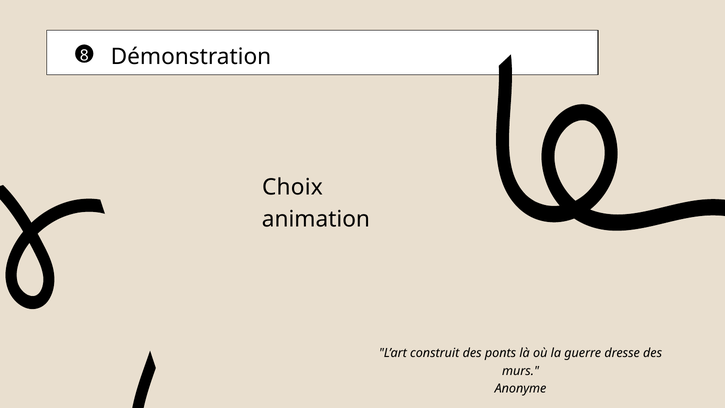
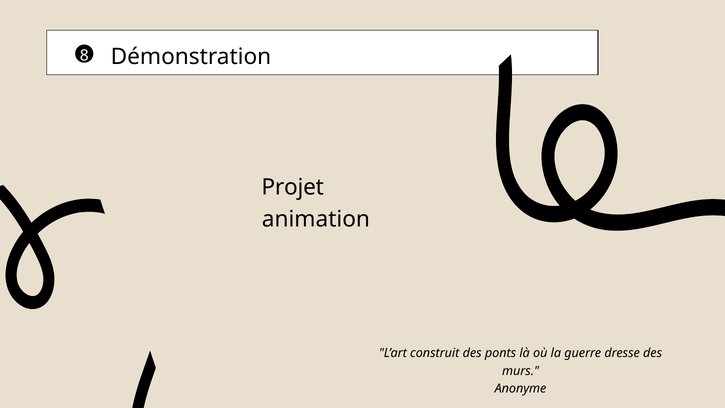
Choix: Choix -> Projet
